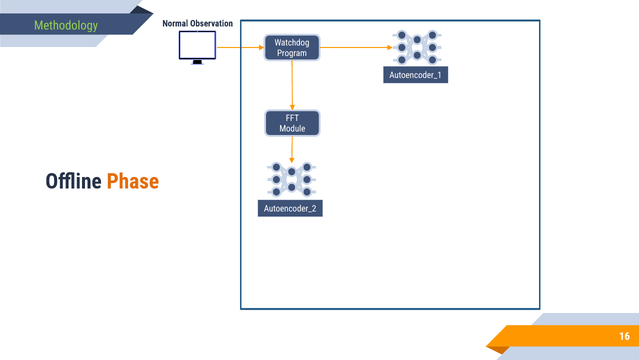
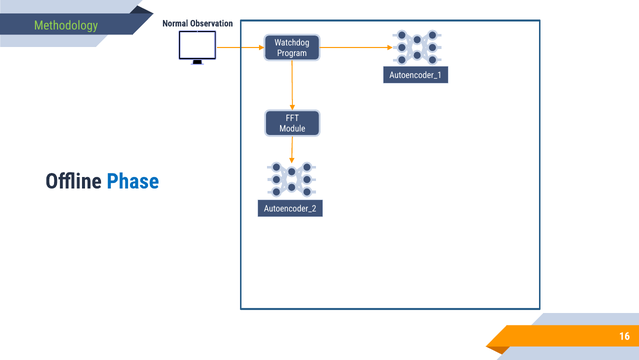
Phase colour: orange -> blue
